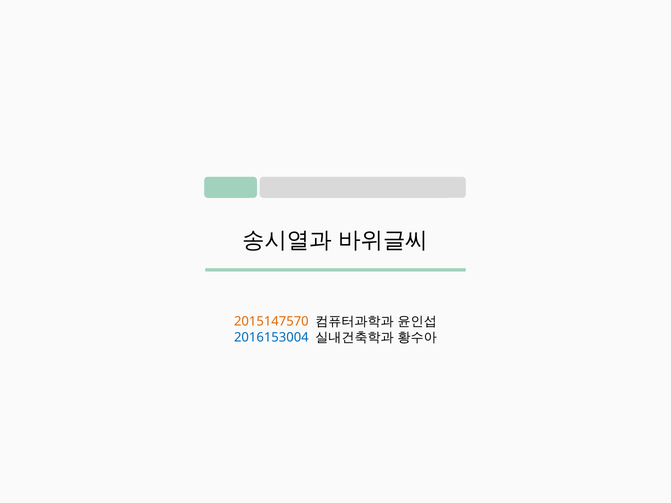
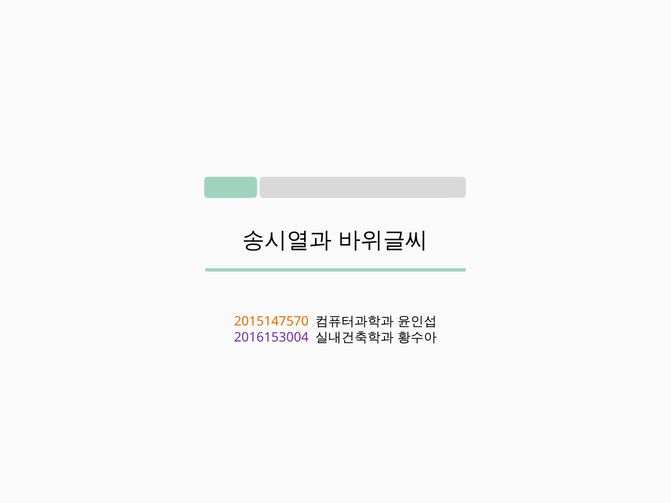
2016153004 colour: blue -> purple
